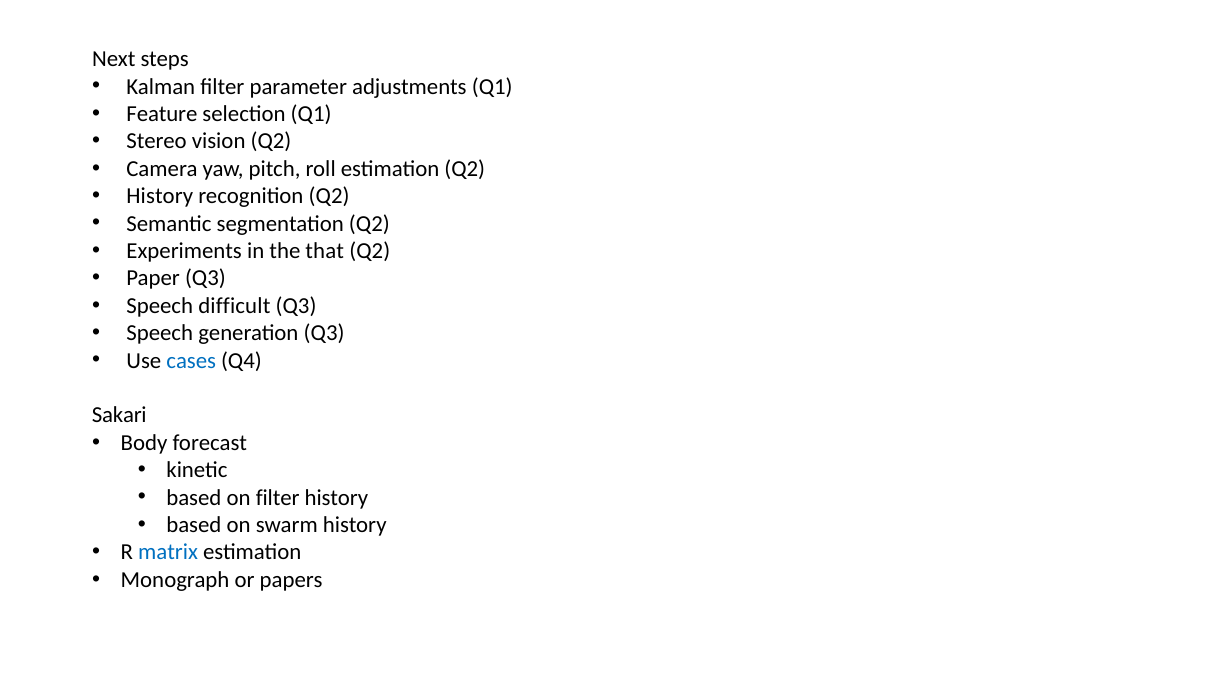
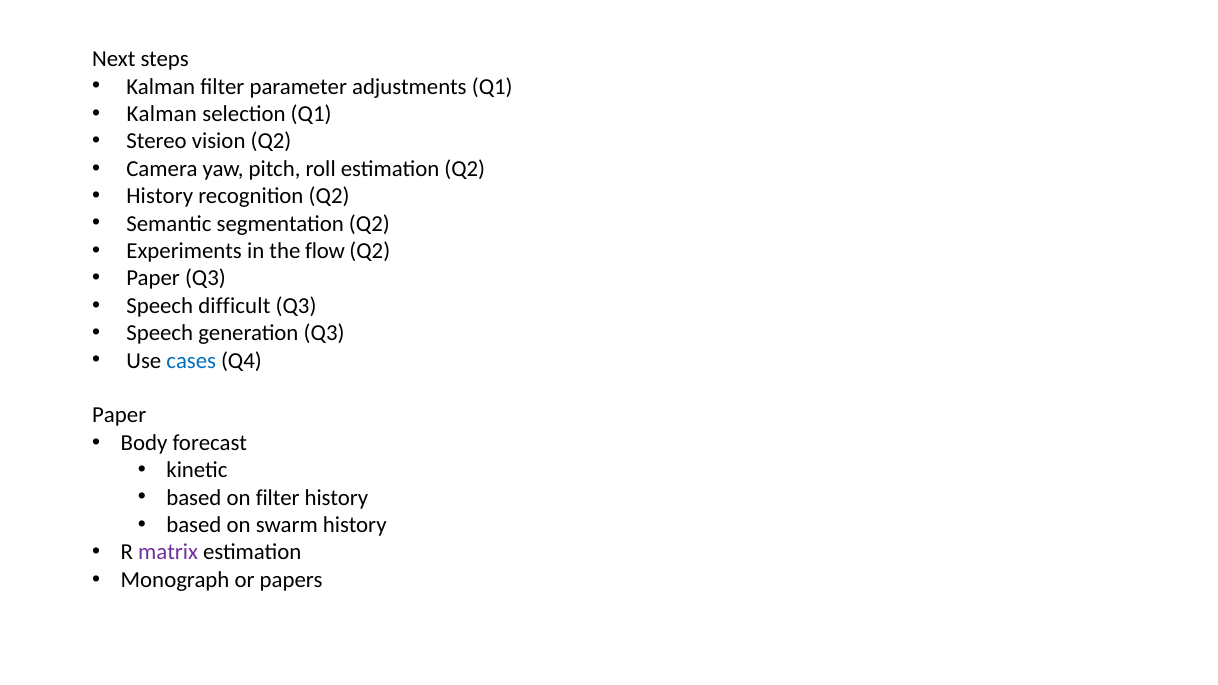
Feature at (162, 114): Feature -> Kalman
that: that -> flow
Sakari at (119, 415): Sakari -> Paper
matrix colour: blue -> purple
